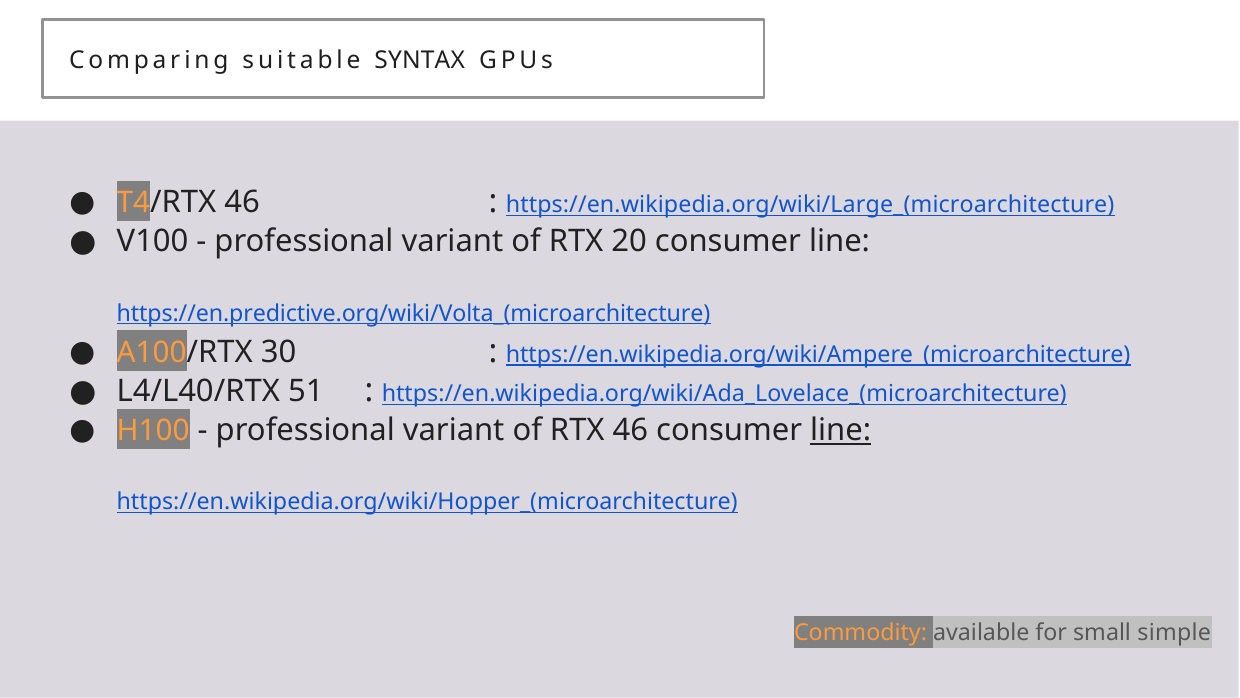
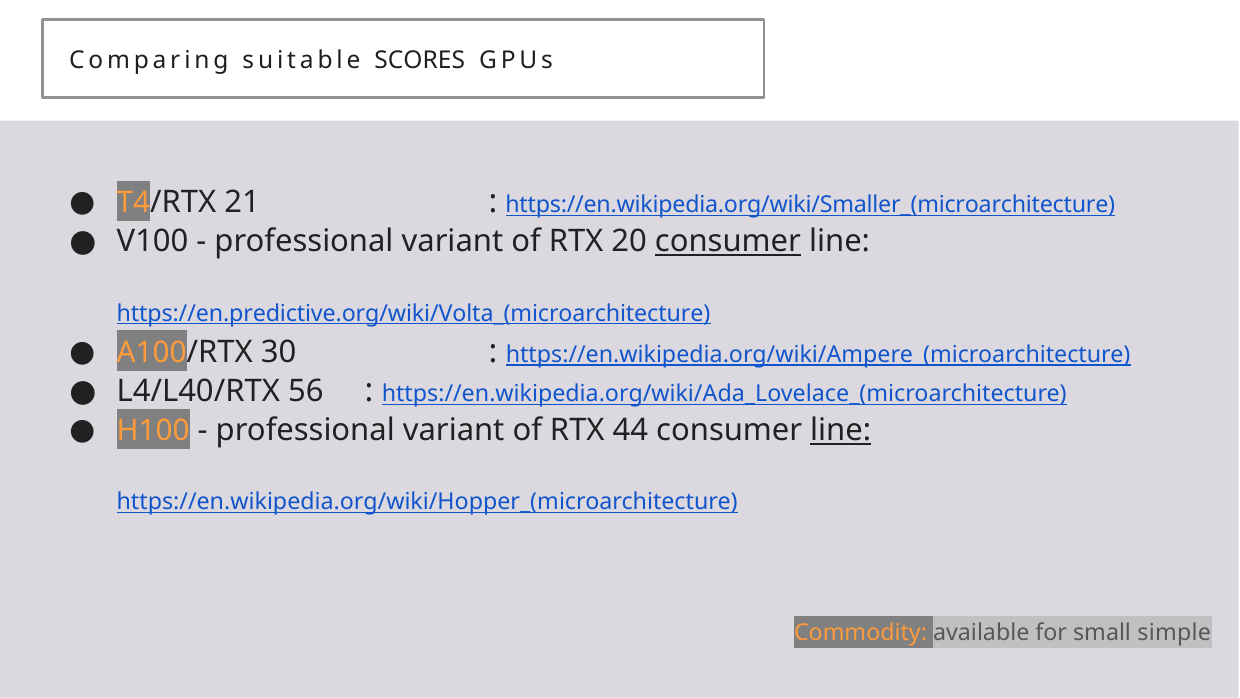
SYNTAX: SYNTAX -> SCORES
T4/RTX 46: 46 -> 21
https://en.wikipedia.org/wiki/Large_(microarchitecture: https://en.wikipedia.org/wiki/Large_(microarchitecture -> https://en.wikipedia.org/wiki/Smaller_(microarchitecture
consumer at (728, 241) underline: none -> present
51: 51 -> 56
RTX 46: 46 -> 44
